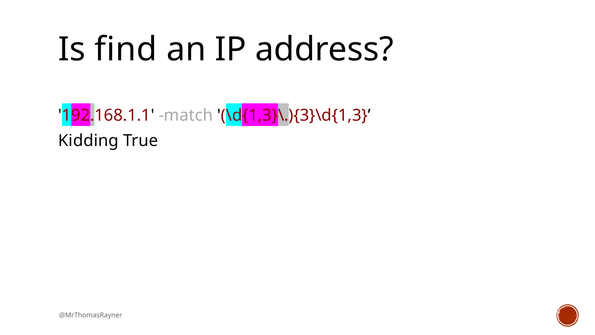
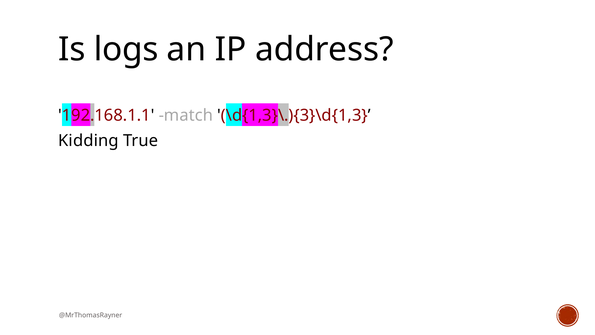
find: find -> logs
